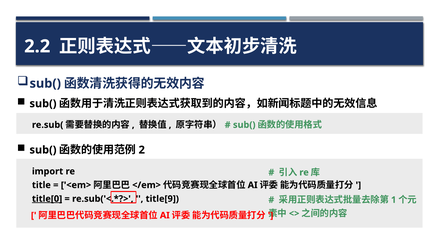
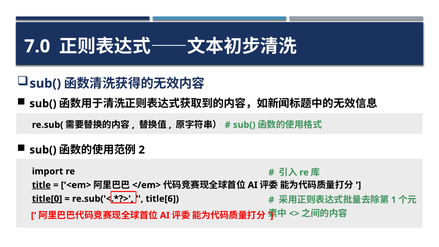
2.2: 2.2 -> 7.0
title underline: none -> present
title[9: title[9 -> title[6
